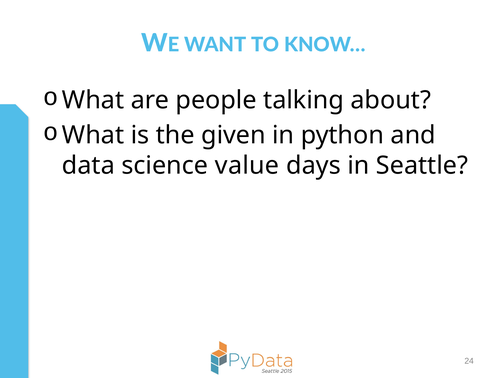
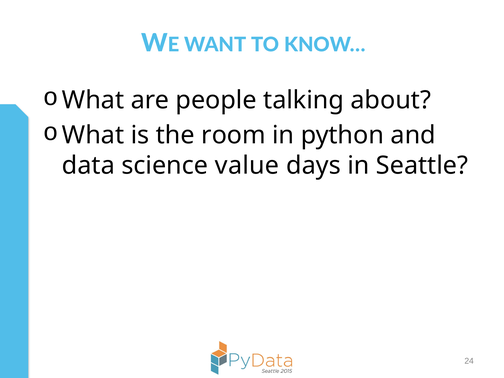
given: given -> room
